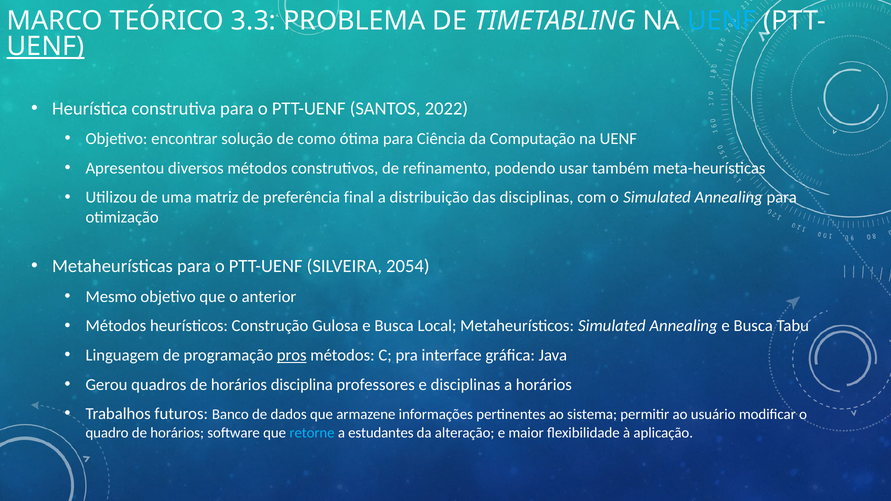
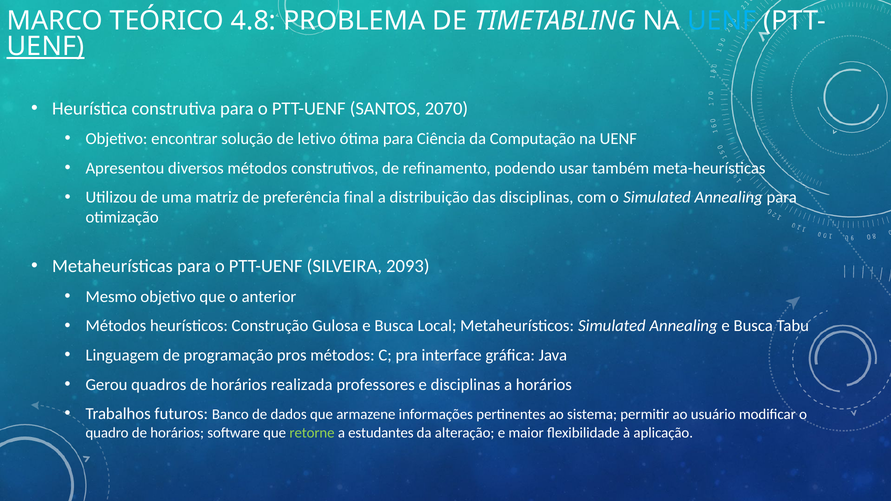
3.3: 3.3 -> 4.8
2022: 2022 -> 2070
como: como -> letivo
2054: 2054 -> 2093
pros underline: present -> none
disciplina: disciplina -> realizada
retorne colour: light blue -> light green
